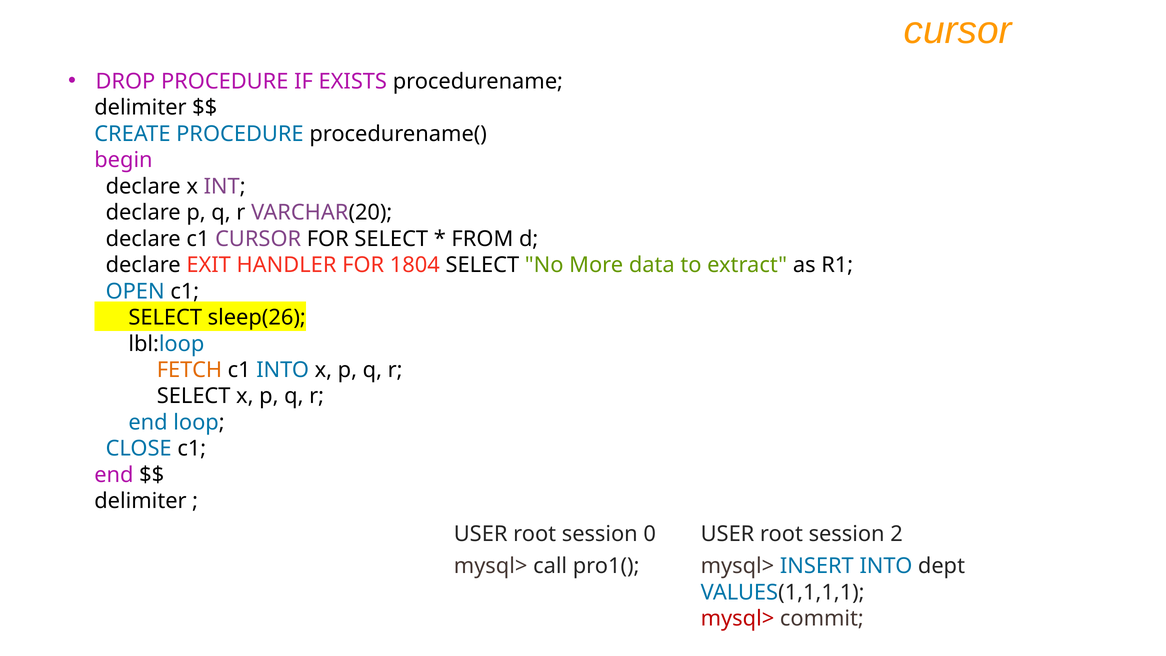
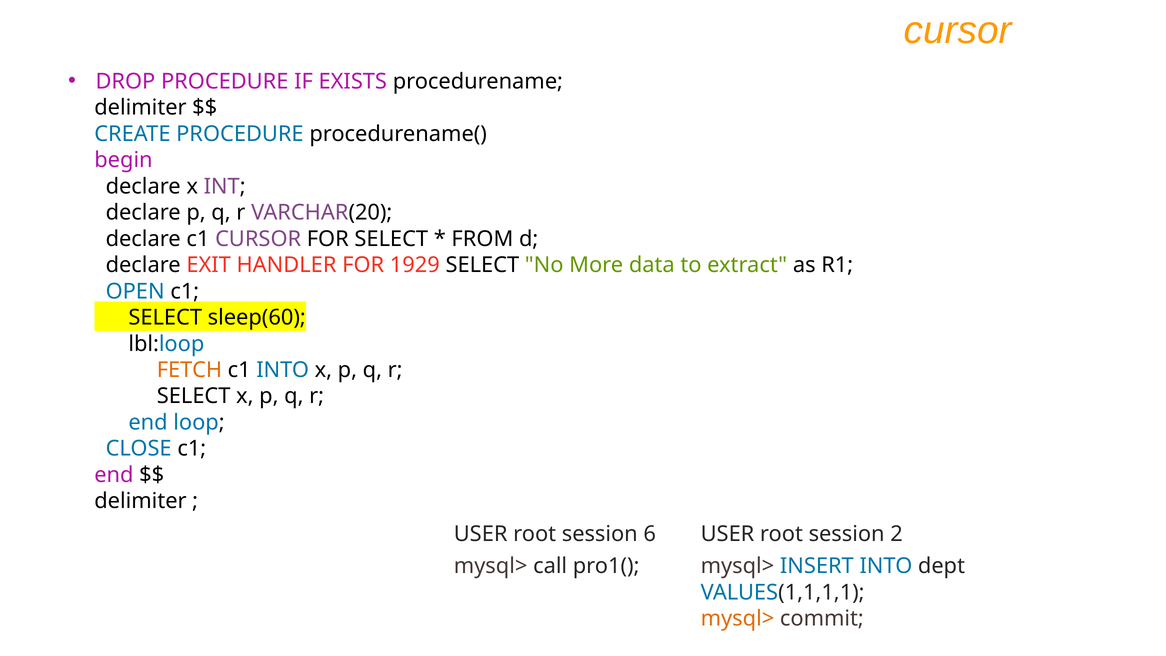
1804: 1804 -> 1929
sleep(26: sleep(26 -> sleep(60
0: 0 -> 6
mysql> at (737, 618) colour: red -> orange
